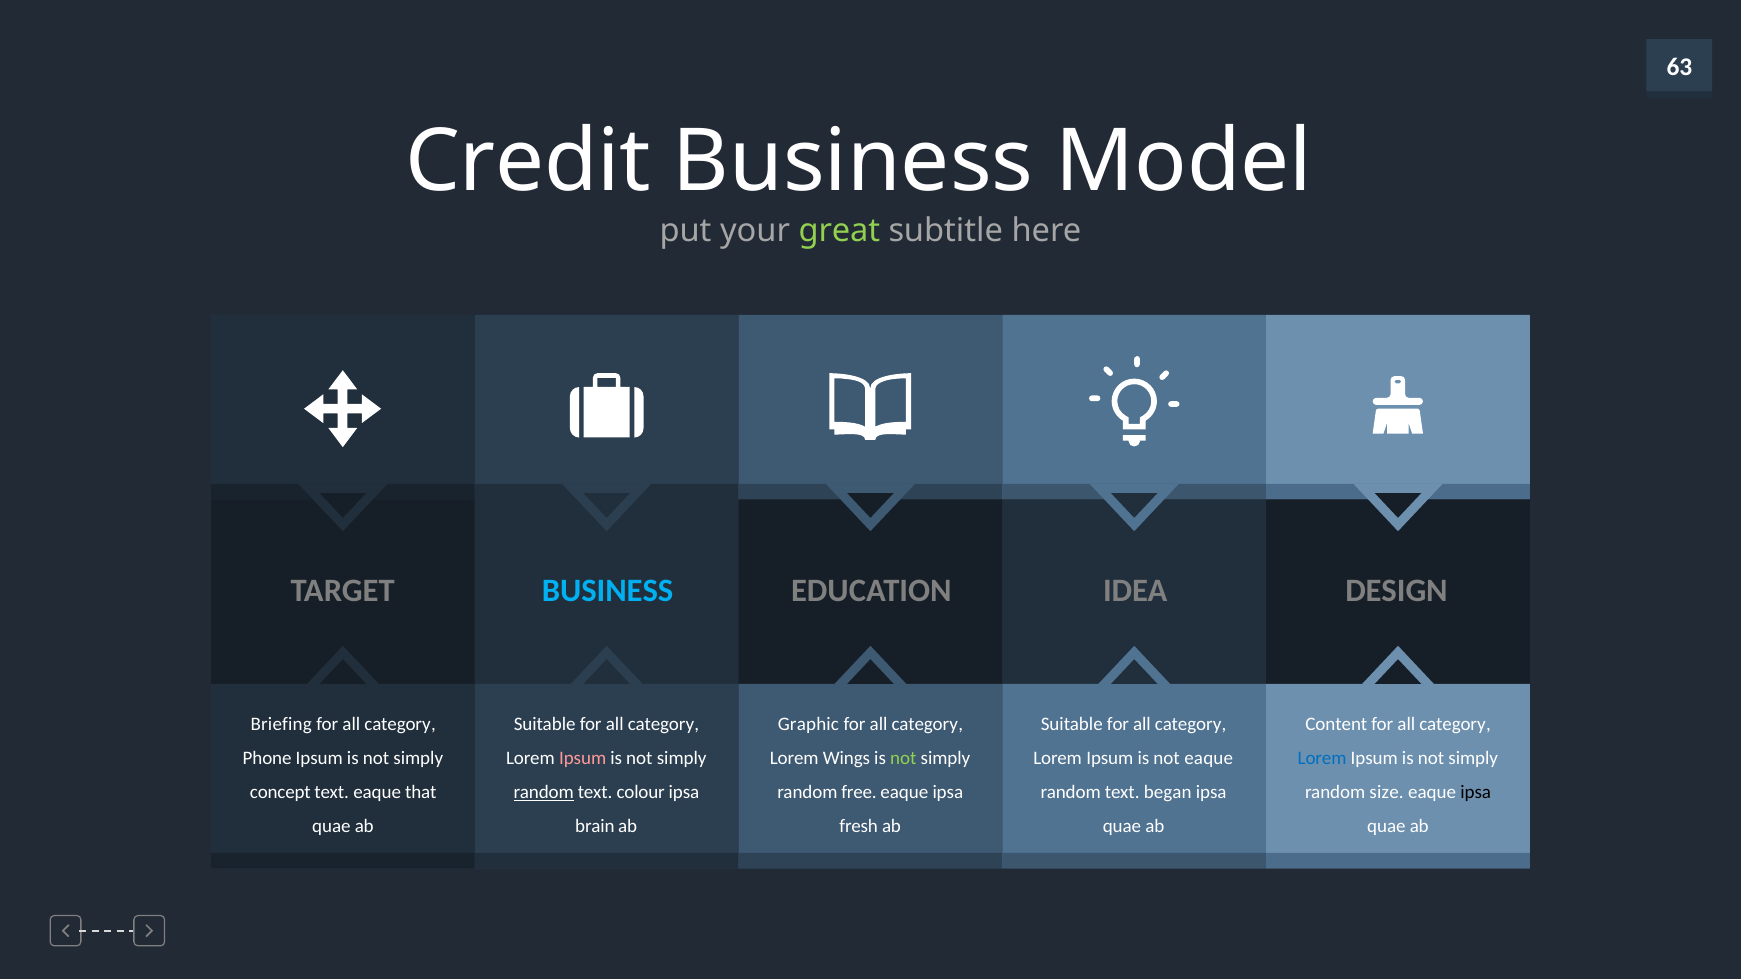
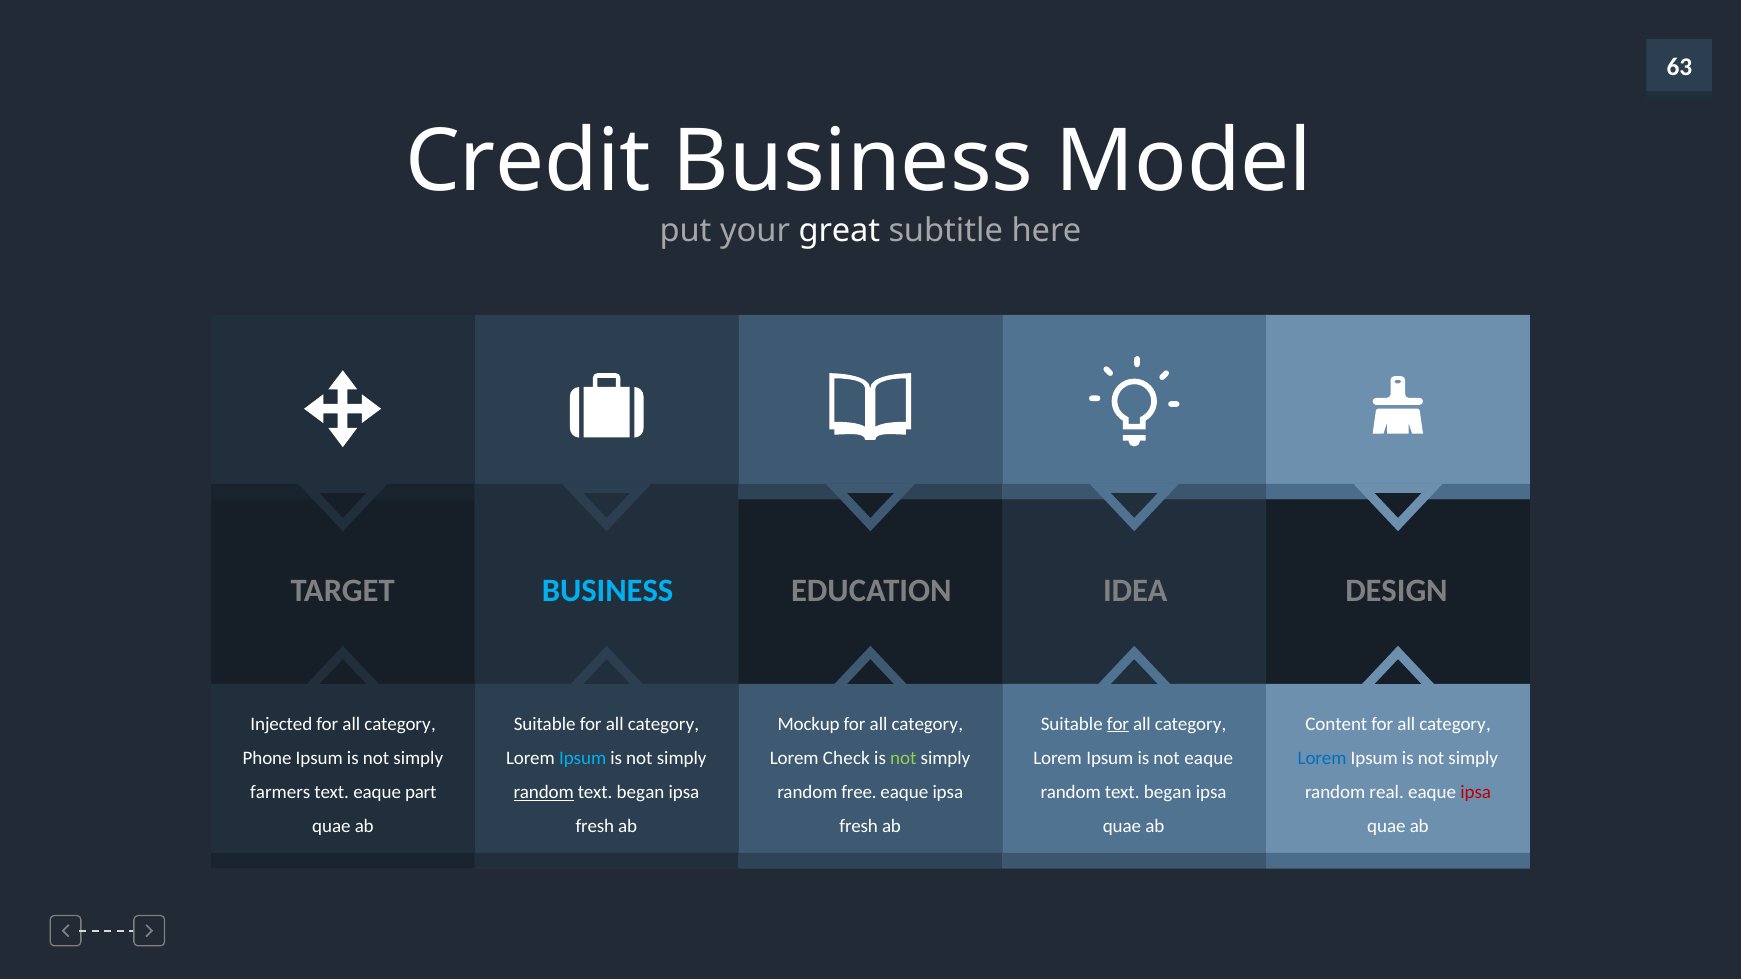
great colour: light green -> white
Briefing: Briefing -> Injected
Graphic: Graphic -> Mockup
for at (1118, 724) underline: none -> present
Ipsum at (583, 758) colour: pink -> light blue
Wings: Wings -> Check
concept: concept -> farmers
that: that -> part
colour at (641, 792): colour -> began
size: size -> real
ipsa at (1476, 792) colour: black -> red
brain at (595, 827): brain -> fresh
